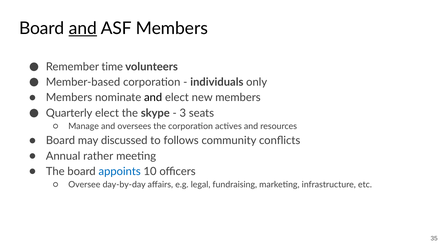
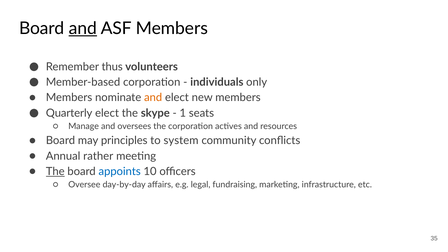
time: time -> thus
and at (153, 98) colour: black -> orange
3: 3 -> 1
discussed: discussed -> principles
follows: follows -> system
The at (55, 171) underline: none -> present
